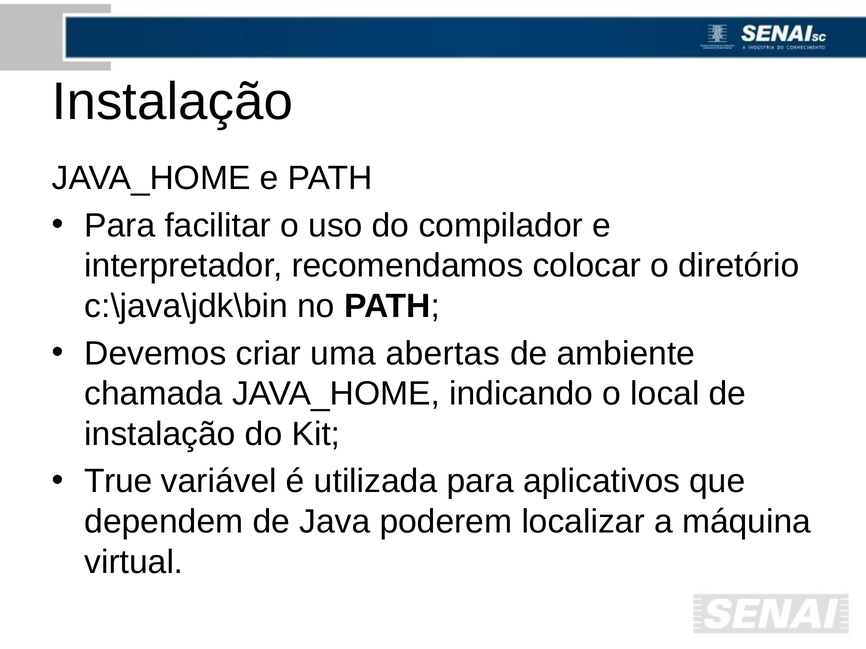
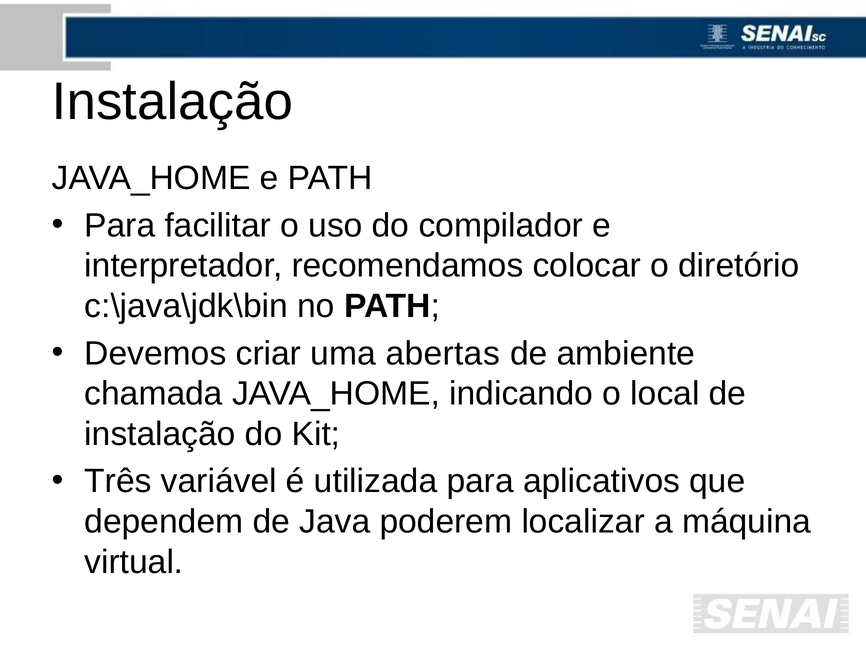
True: True -> Três
